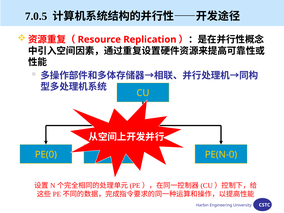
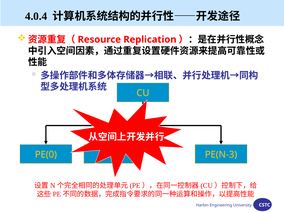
7.0.5: 7.0.5 -> 4.0.4
PE(N-0: PE(N-0 -> PE(N-3
